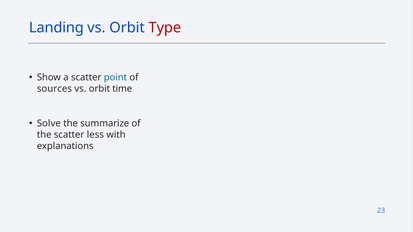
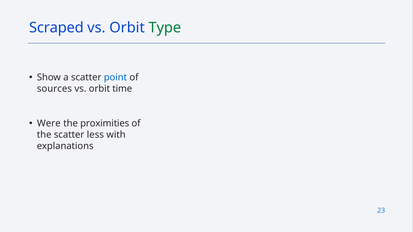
Landing: Landing -> Scraped
Type colour: red -> green
Solve: Solve -> Were
summarize: summarize -> proximities
